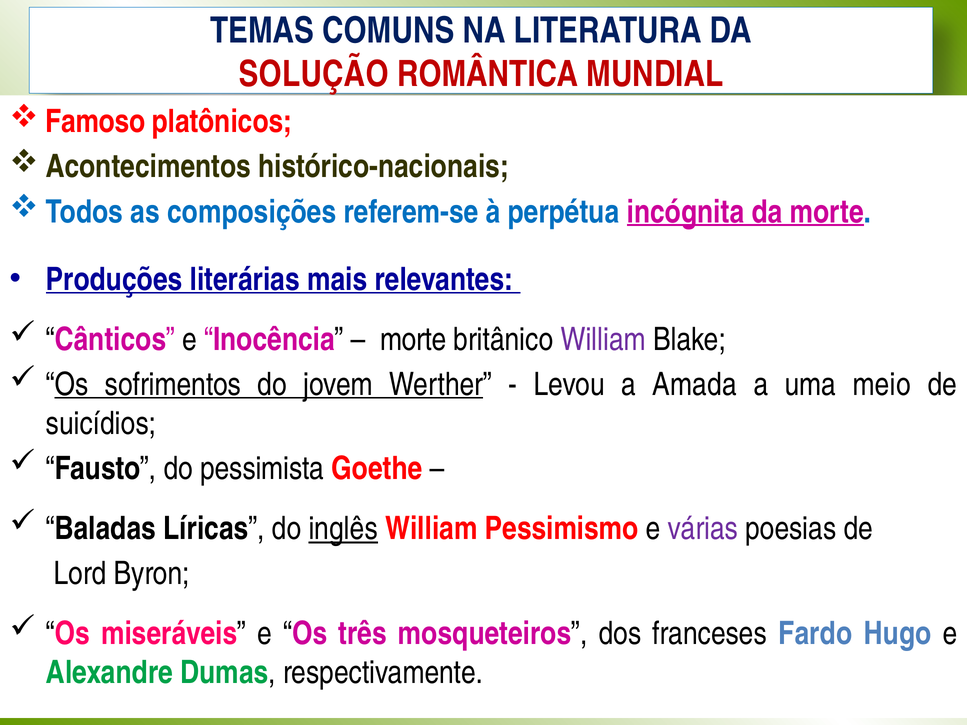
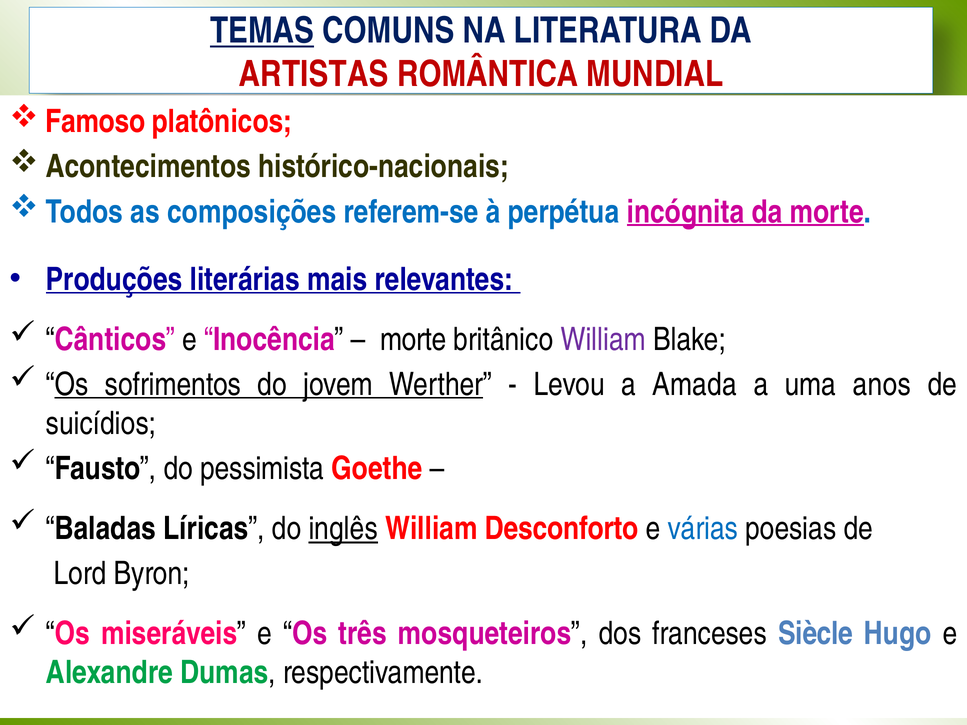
TEMAS underline: none -> present
SOLUÇÃO: SOLUÇÃO -> ARTISTAS
meio: meio -> anos
Pessimismo: Pessimismo -> Desconforto
várias colour: purple -> blue
Fardo: Fardo -> Siècle
